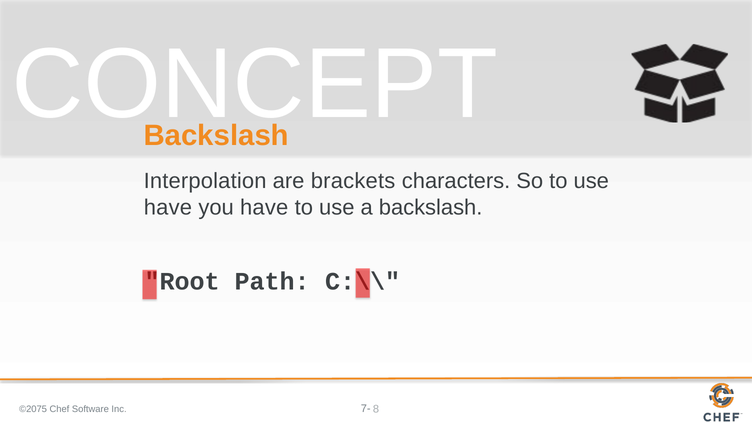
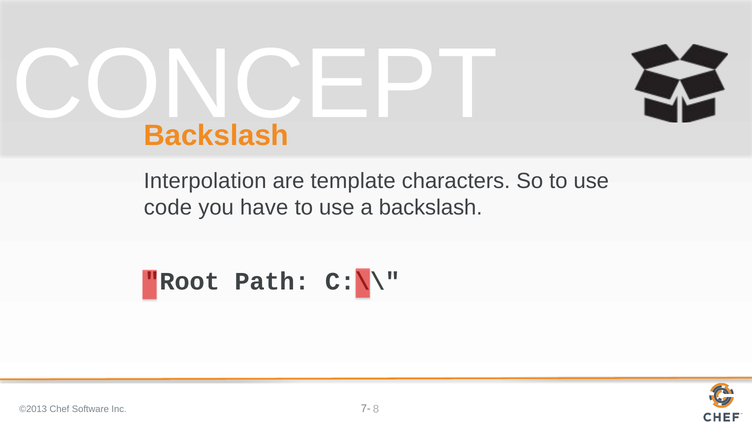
brackets: brackets -> template
have at (168, 207): have -> code
©2075: ©2075 -> ©2013
